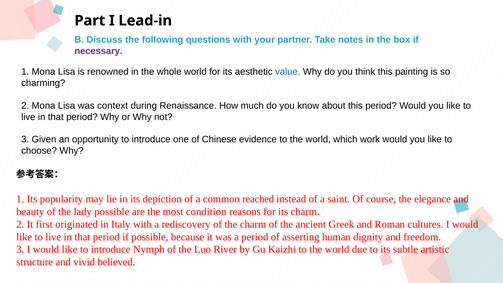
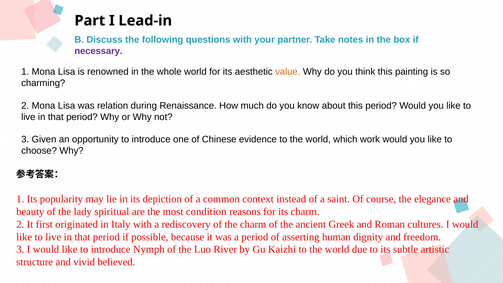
value colour: blue -> orange
context: context -> relation
reached: reached -> context
lady possible: possible -> spiritual
